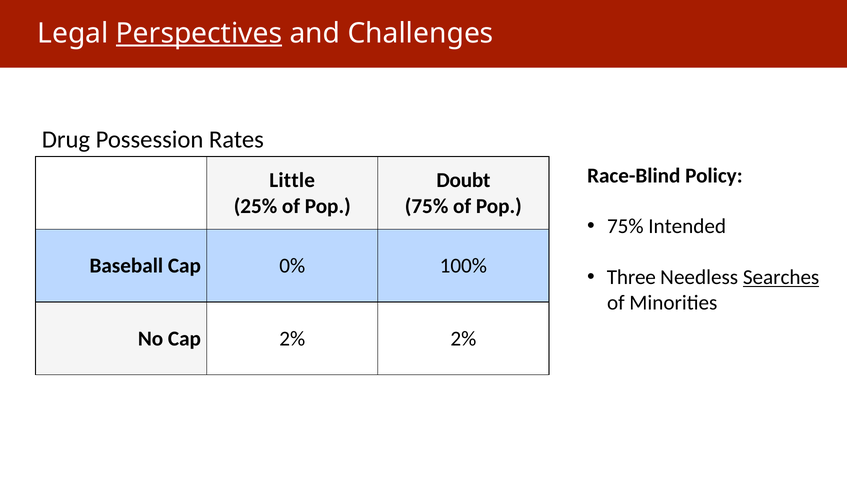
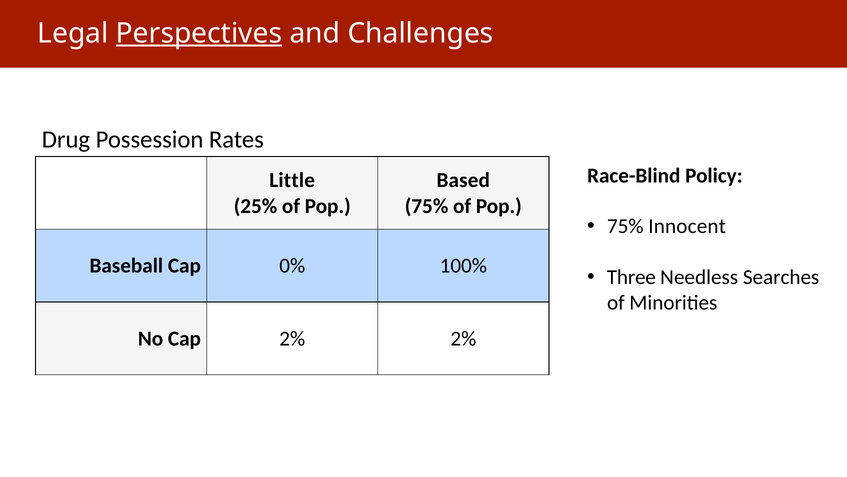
Doubt: Doubt -> Based
Intended: Intended -> Innocent
Searches underline: present -> none
